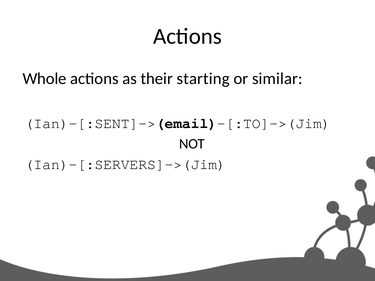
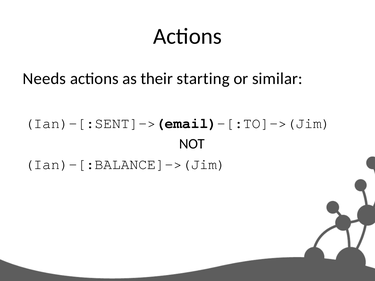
Whole: Whole -> Needs
Ian)-[:SERVERS]->(Jim: Ian)-[:SERVERS]->(Jim -> Ian)-[:BALANCE]->(Jim
